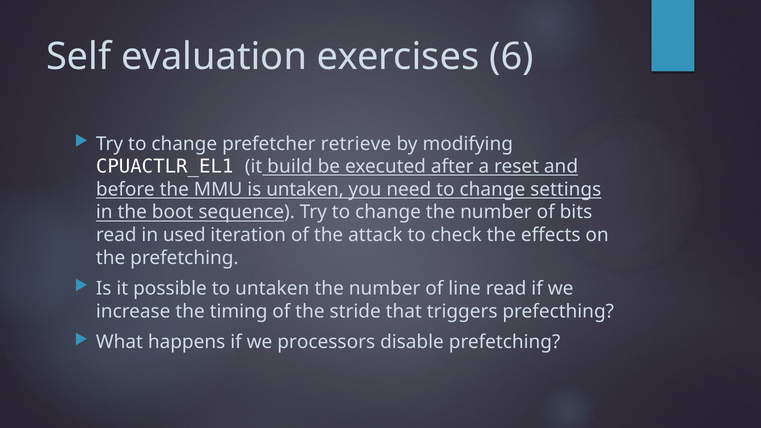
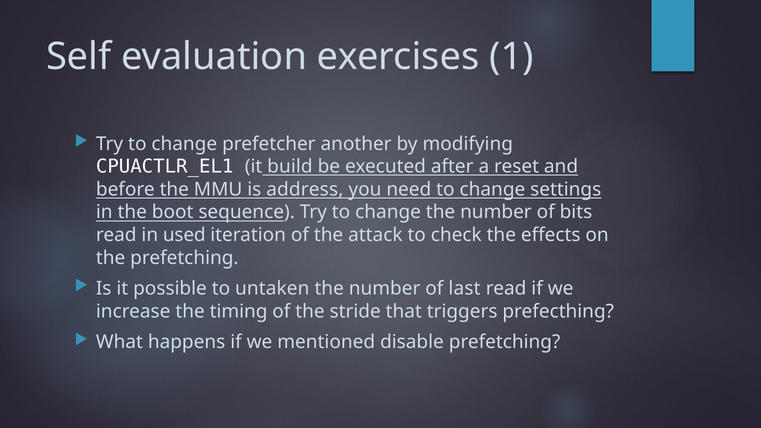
6: 6 -> 1
retrieve: retrieve -> another
is untaken: untaken -> address
line: line -> last
processors: processors -> mentioned
